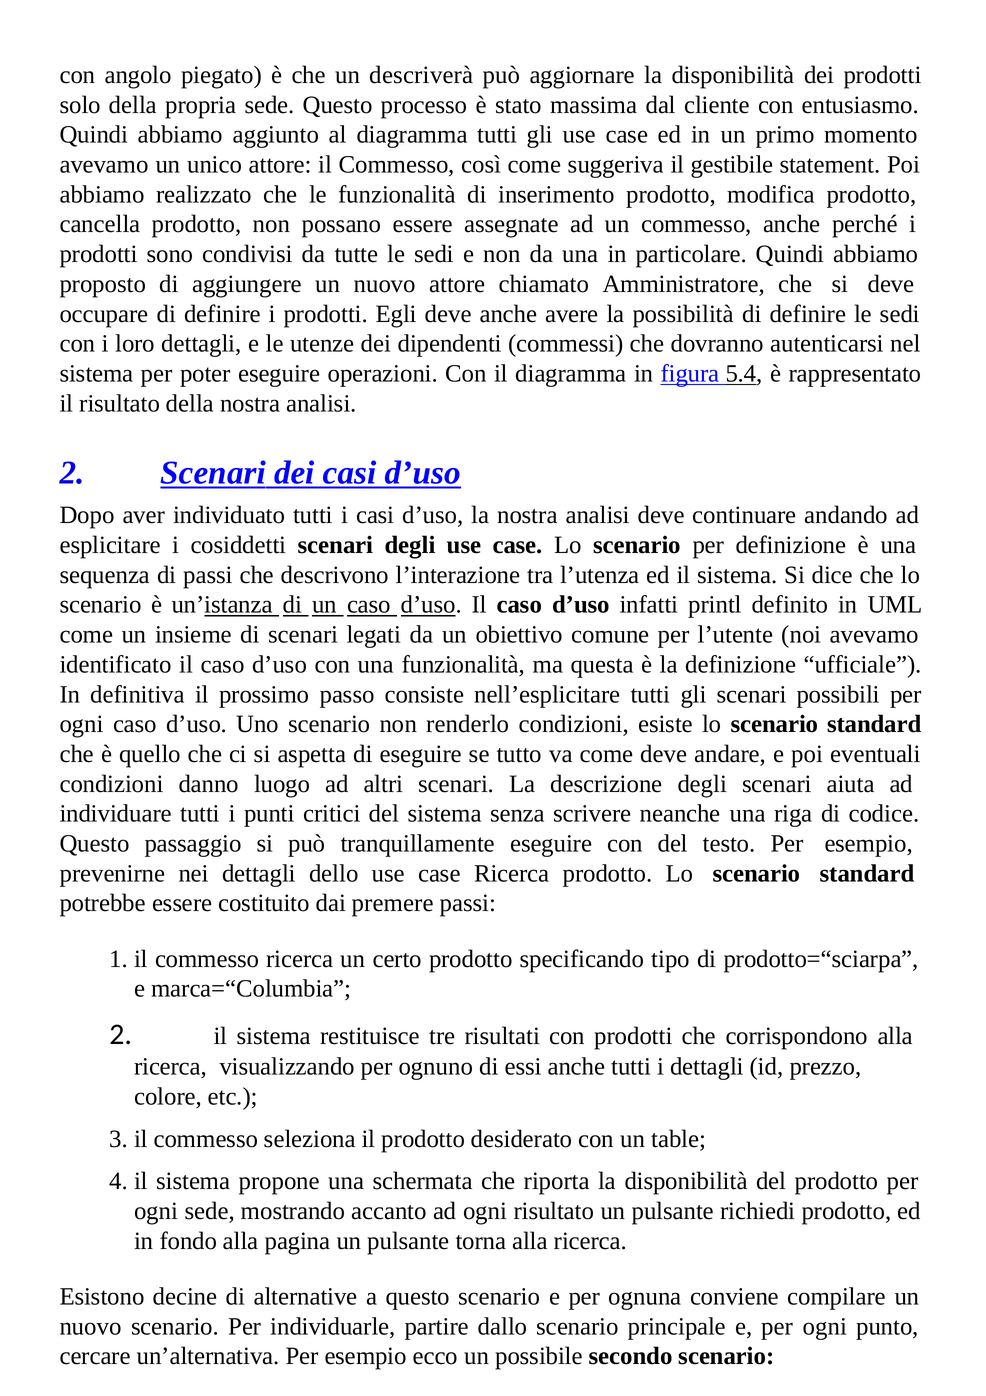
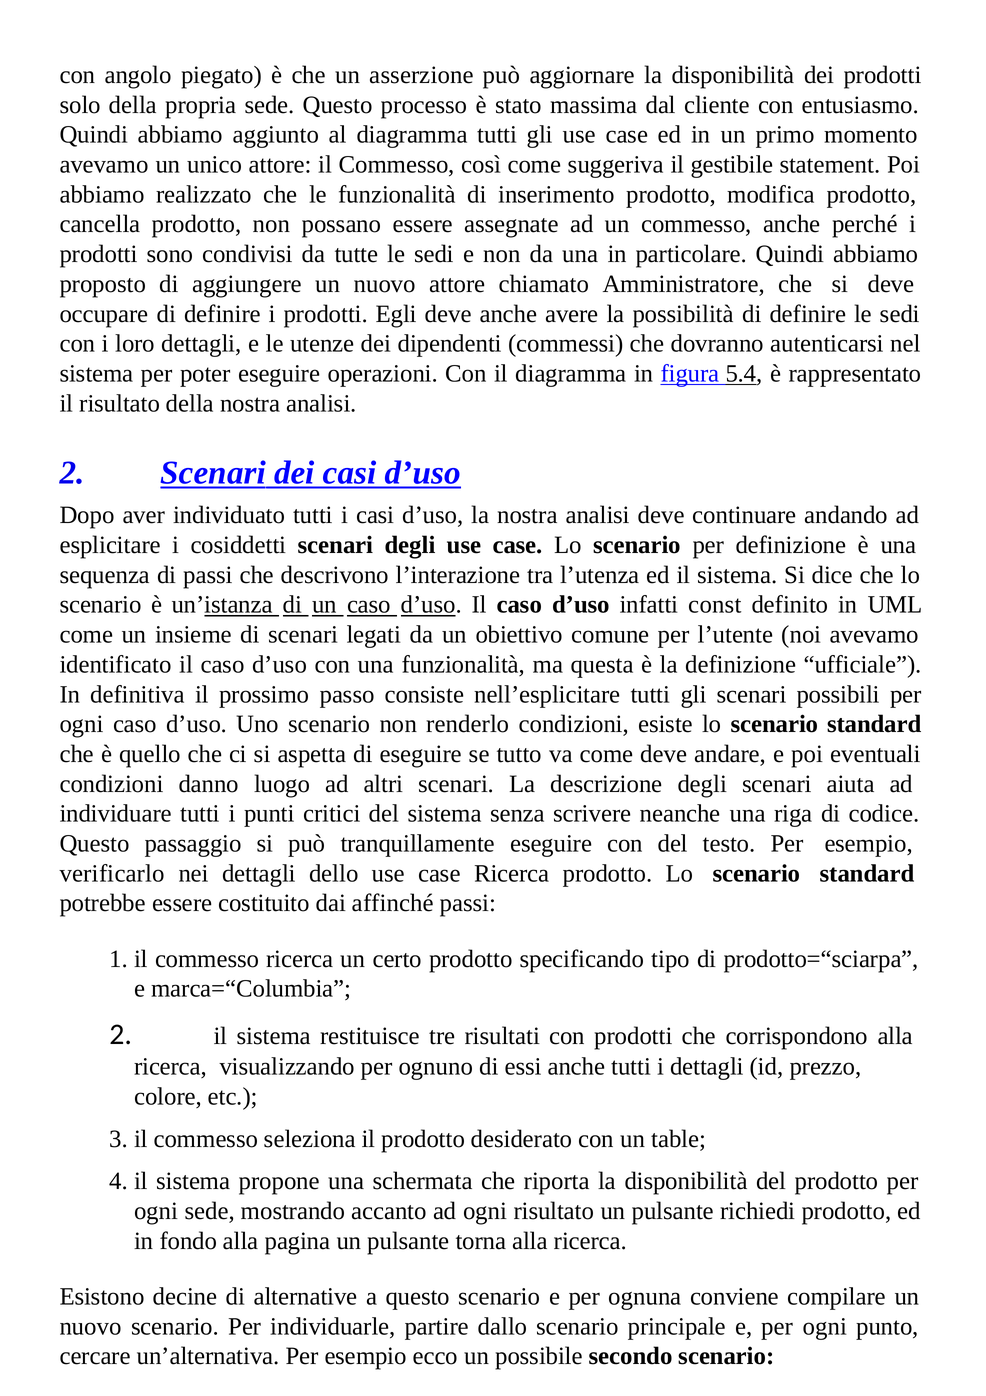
descriverà: descriverà -> asserzione
printl: printl -> const
prevenirne: prevenirne -> verificarlo
premere: premere -> affinché
